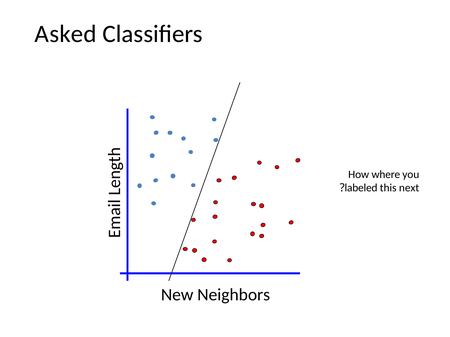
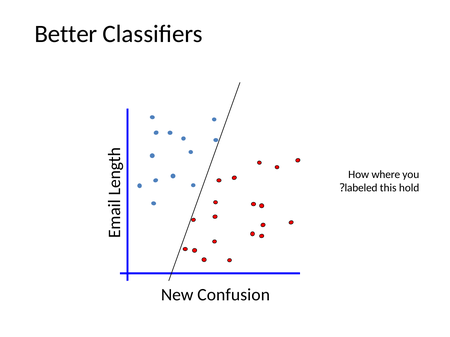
Asked: Asked -> Better
next: next -> hold
Neighbors: Neighbors -> Confusion
